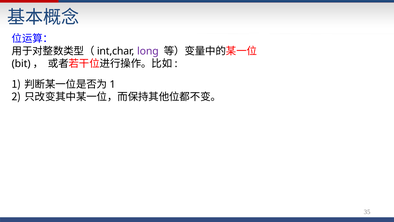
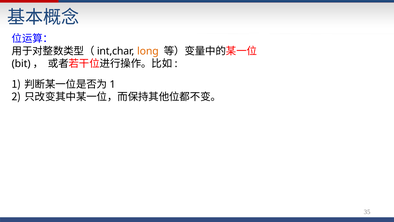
long colour: purple -> orange
